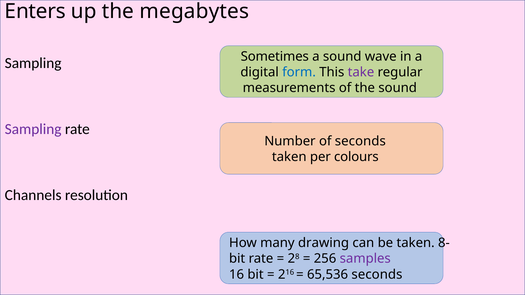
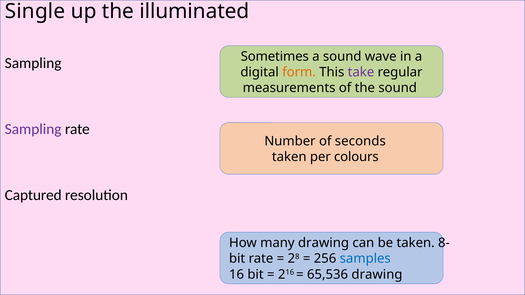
Enters: Enters -> Single
megabytes: megabytes -> illuminated
form colour: blue -> orange
Channels: Channels -> Captured
samples colour: purple -> blue
65,536 seconds: seconds -> drawing
